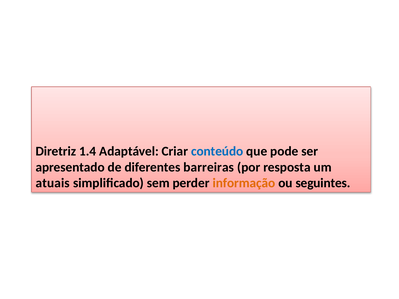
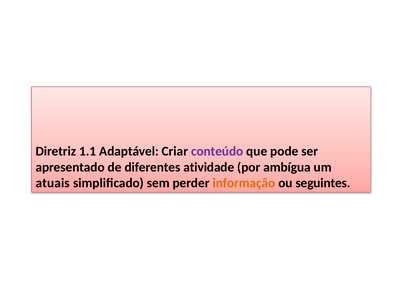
1.4: 1.4 -> 1.1
conteúdo colour: blue -> purple
barreiras: barreiras -> atividade
resposta: resposta -> ambígua
